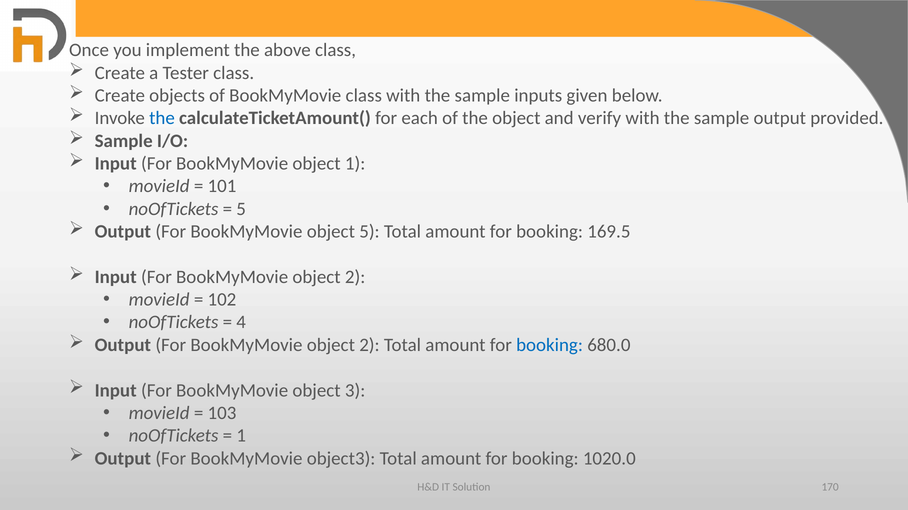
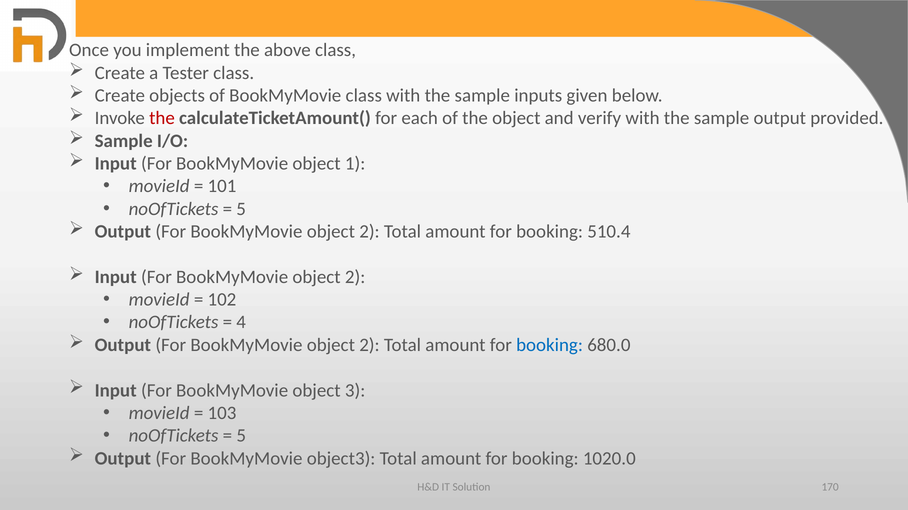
the at (162, 118) colour: blue -> red
5 at (369, 232): 5 -> 2
169.5: 169.5 -> 510.4
1 at (241, 436): 1 -> 5
